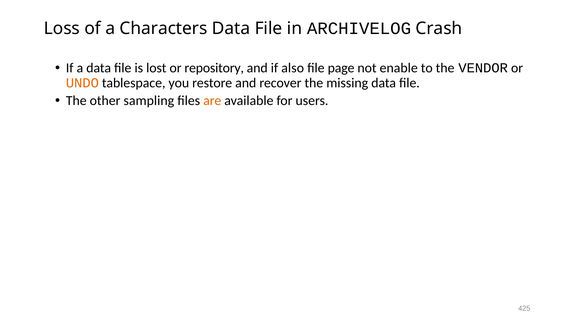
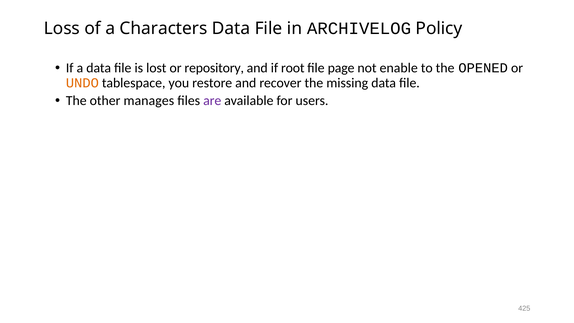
Crash: Crash -> Policy
also: also -> root
VENDOR: VENDOR -> OPENED
sampling: sampling -> manages
are colour: orange -> purple
